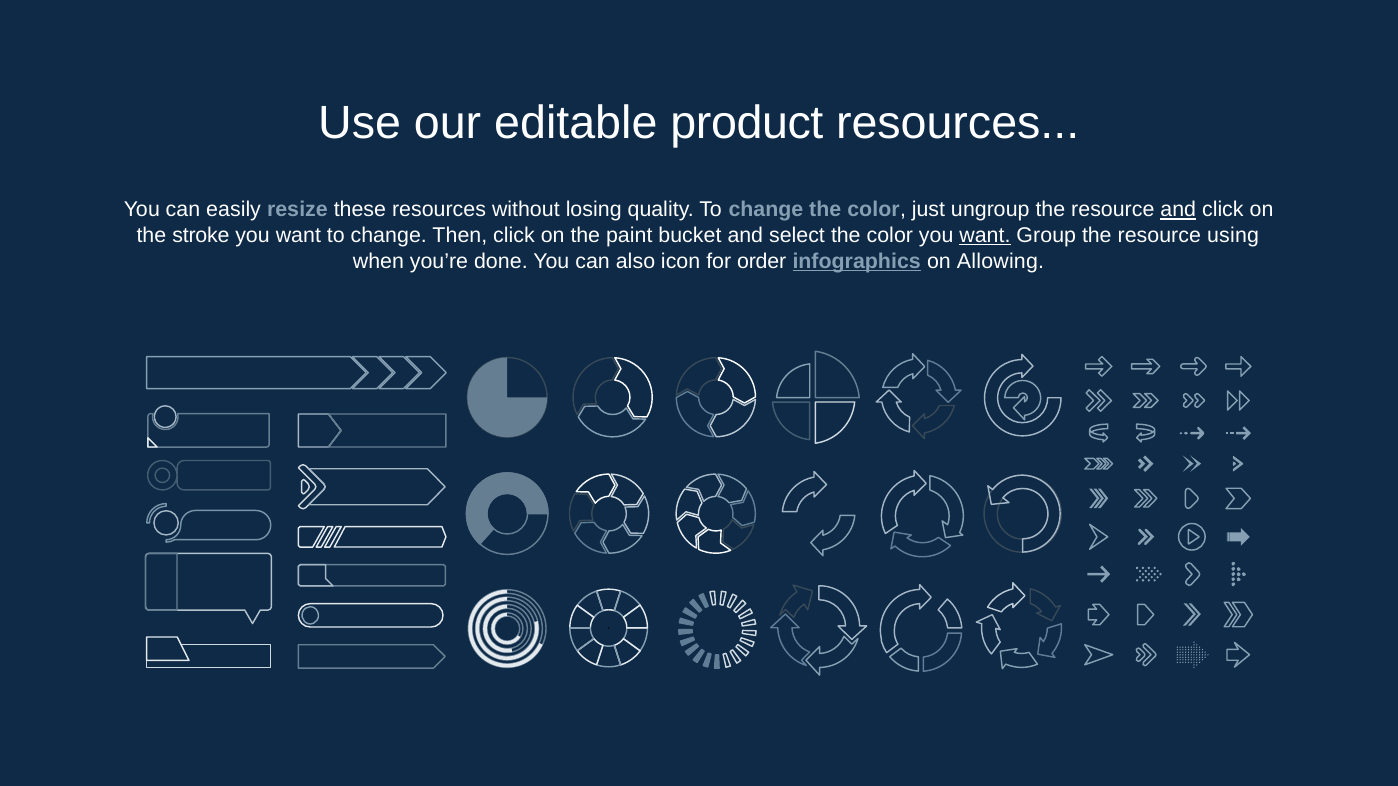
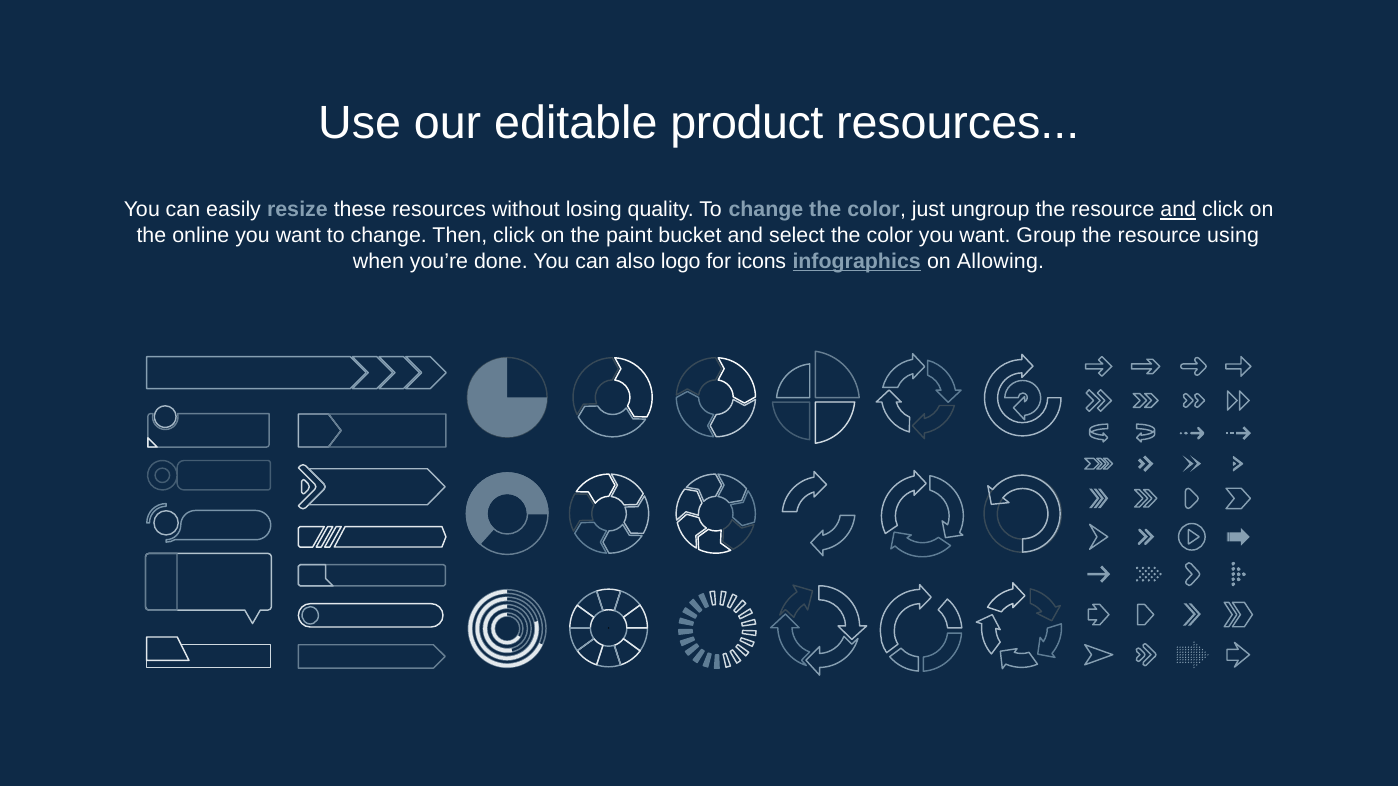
stroke: stroke -> online
want at (985, 236) underline: present -> none
icon: icon -> logo
order: order -> icons
